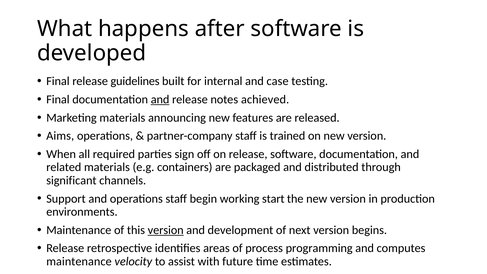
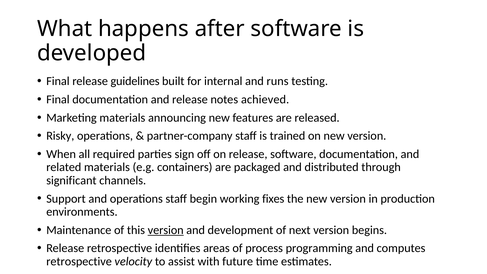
case: case -> runs
and at (160, 99) underline: present -> none
Aims: Aims -> Risky
start: start -> fixes
maintenance at (79, 261): maintenance -> retrospective
